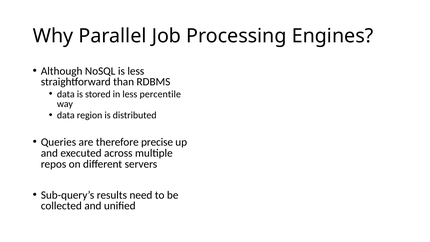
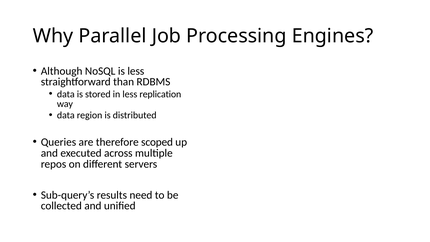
percentile: percentile -> replication
precise: precise -> scoped
